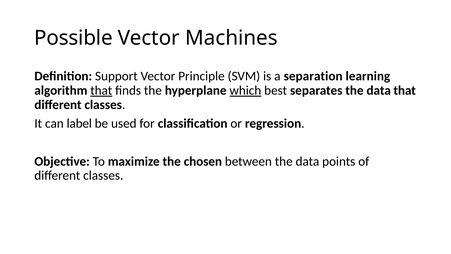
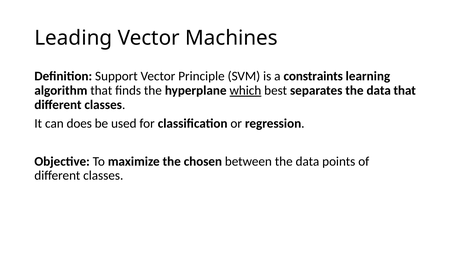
Possible: Possible -> Leading
separation: separation -> constraints
that at (101, 90) underline: present -> none
label: label -> does
